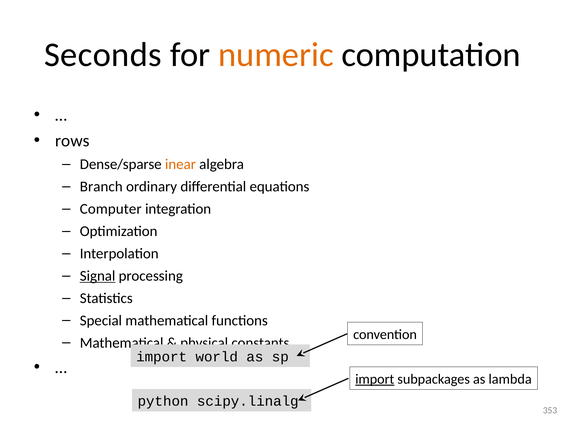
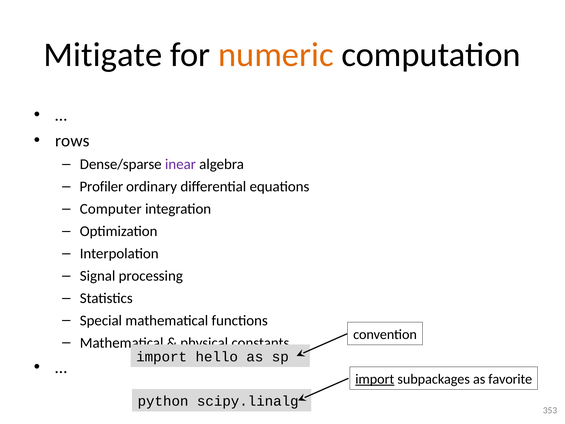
Seconds: Seconds -> Mitigate
inear colour: orange -> purple
Branch: Branch -> Profiler
Signal underline: present -> none
world: world -> hello
lambda: lambda -> favorite
